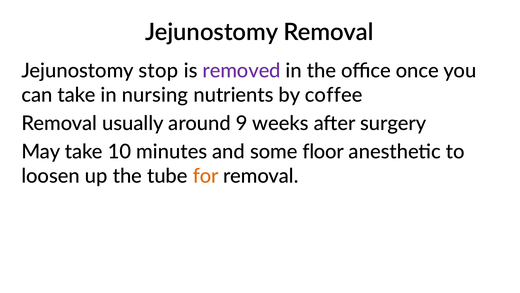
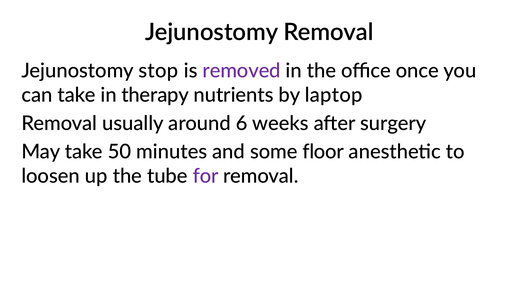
nursing: nursing -> therapy
coffee: coffee -> laptop
9: 9 -> 6
10: 10 -> 50
for colour: orange -> purple
